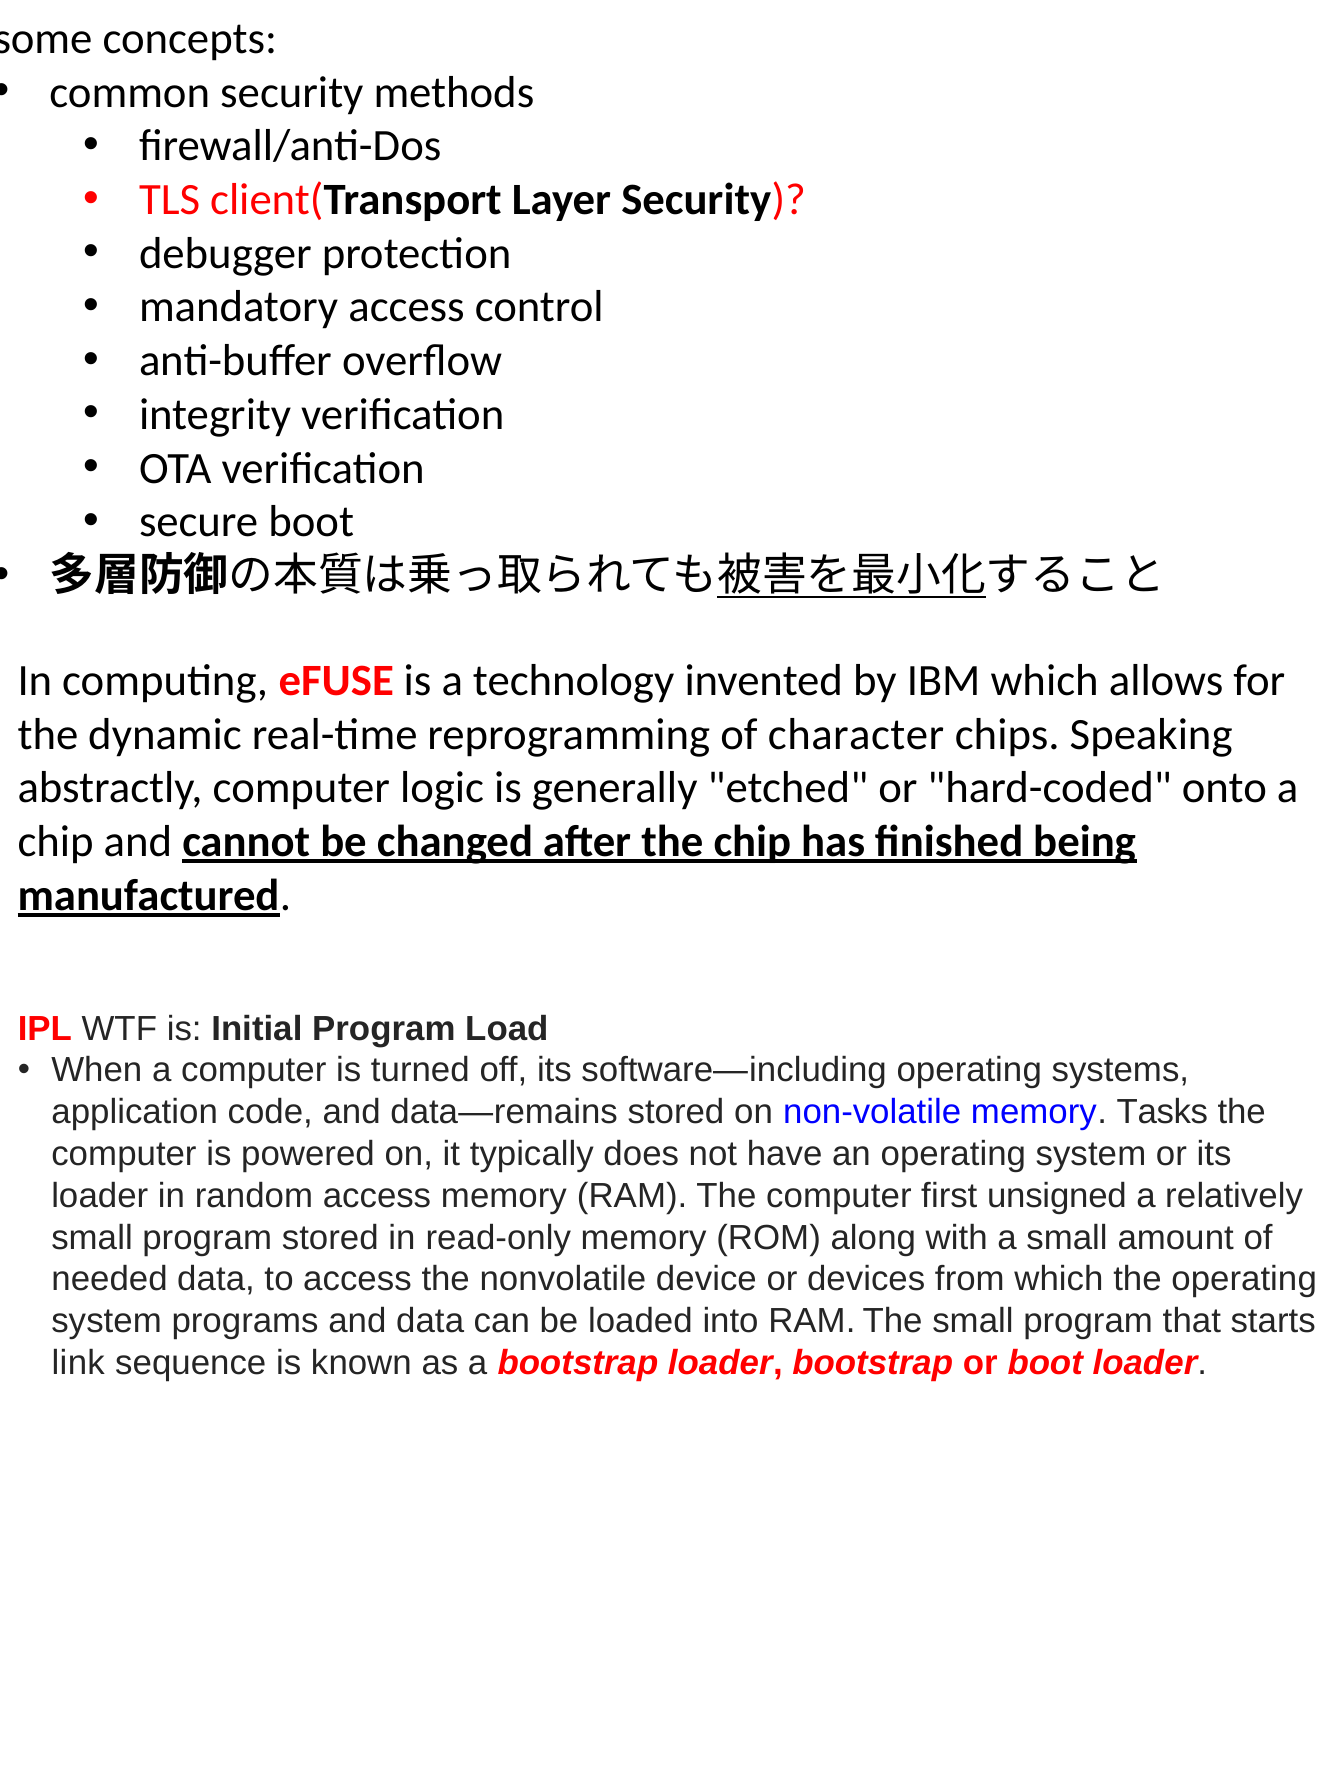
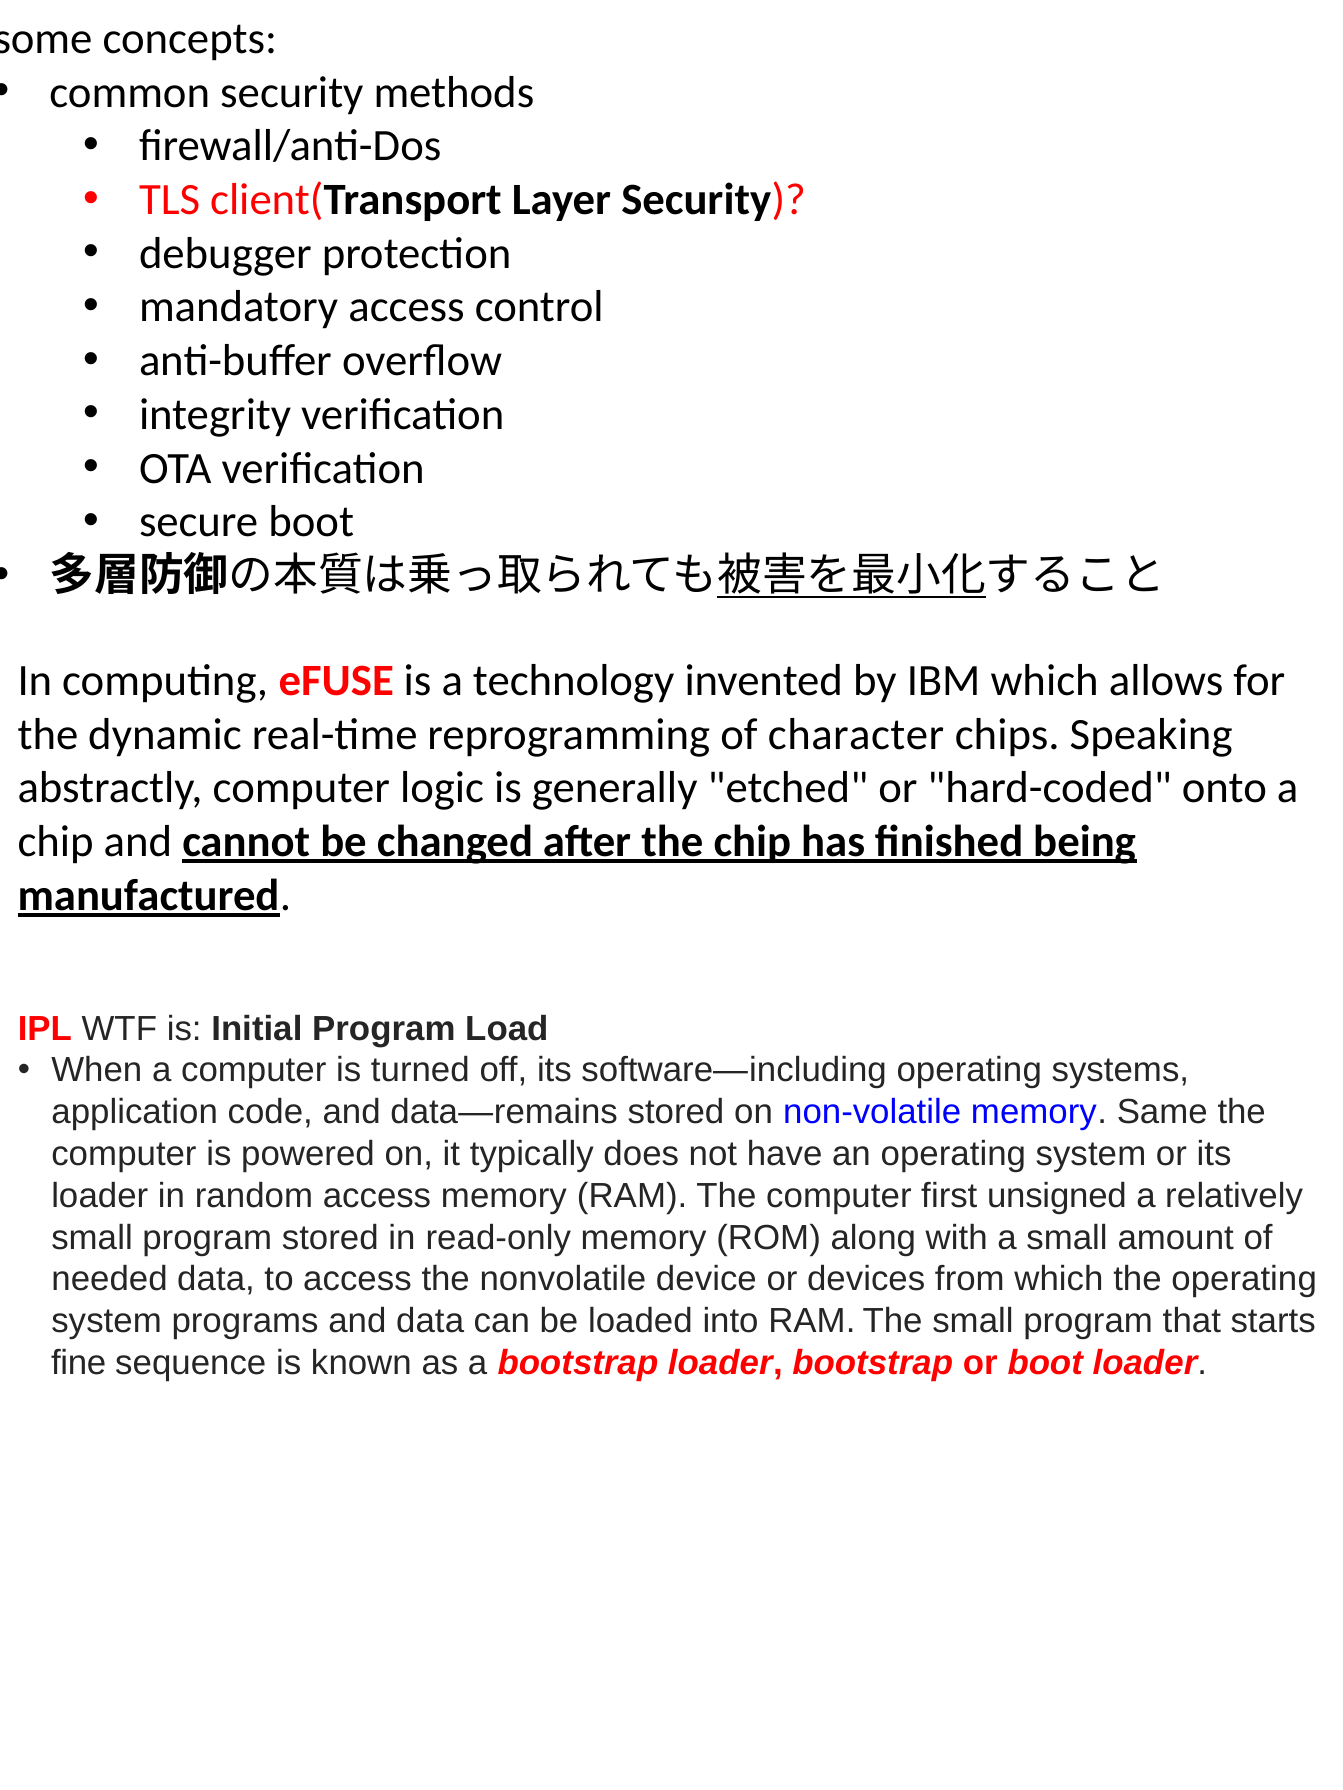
Tasks: Tasks -> Same
link: link -> fine
